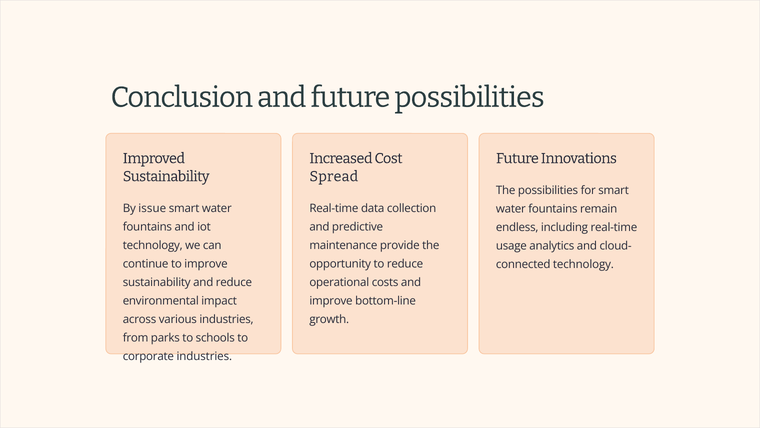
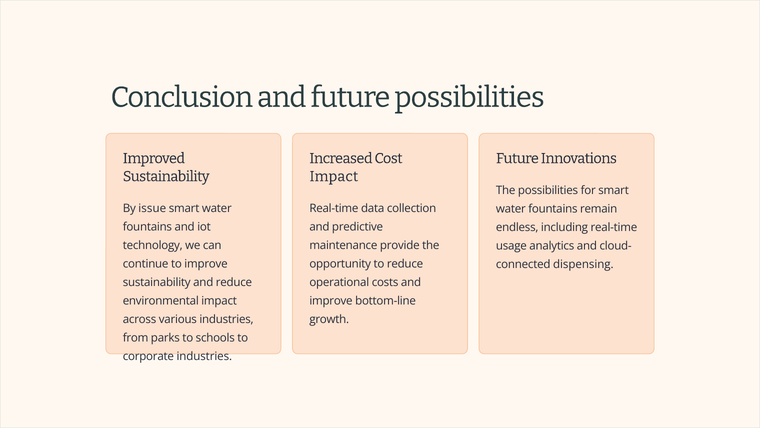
Spread at (334, 176): Spread -> Impact
technology at (583, 264): technology -> dispensing
